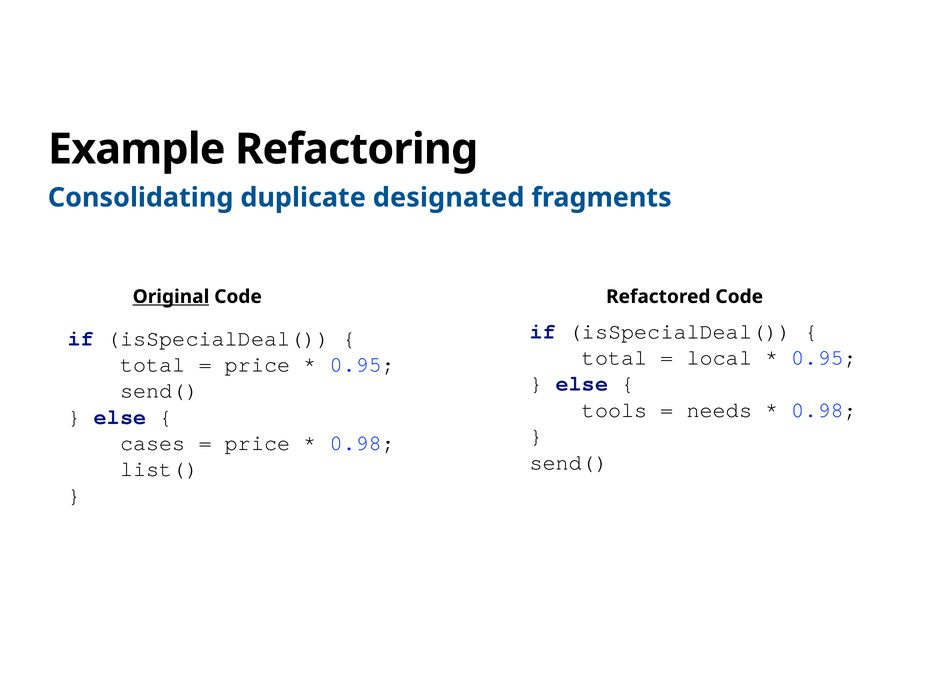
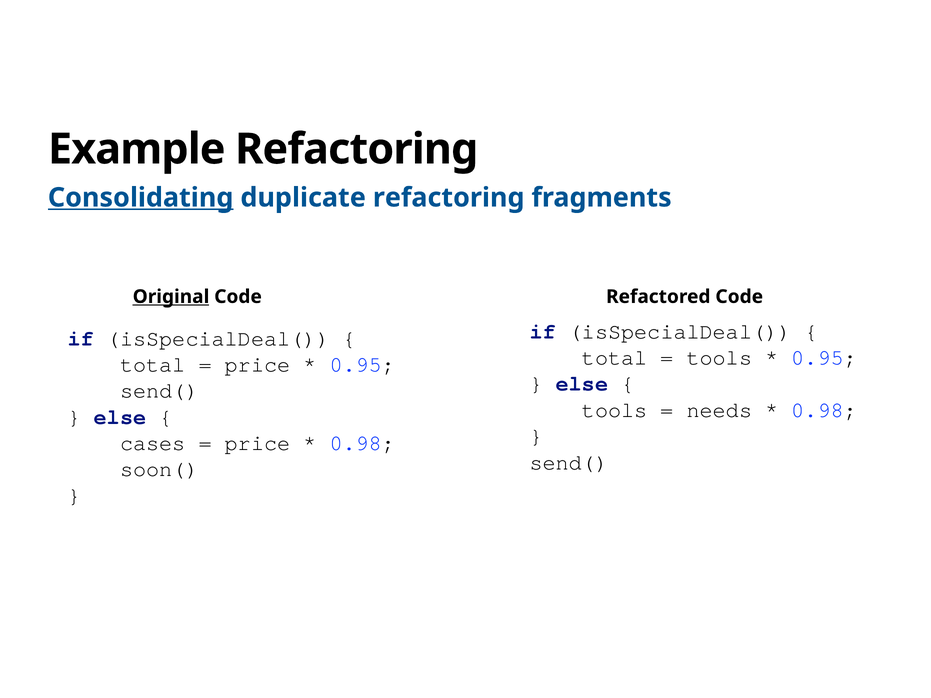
Consolidating underline: none -> present
duplicate designated: designated -> refactoring
local at (719, 358): local -> tools
list(: list( -> soon(
